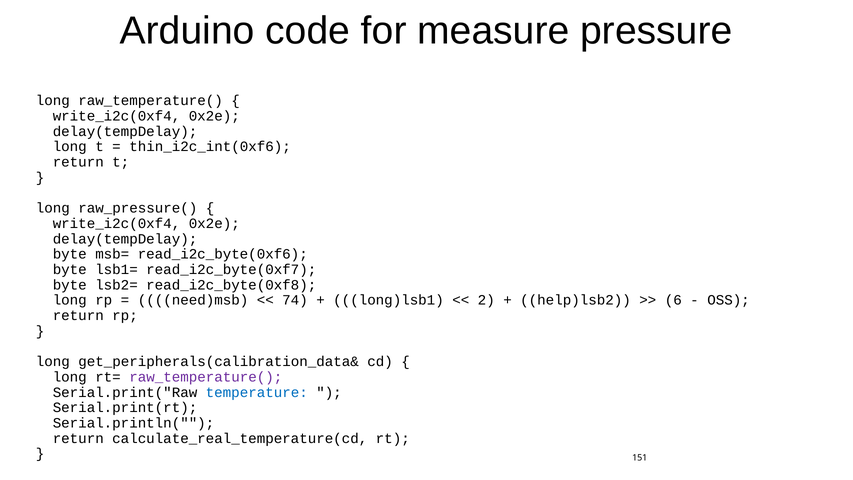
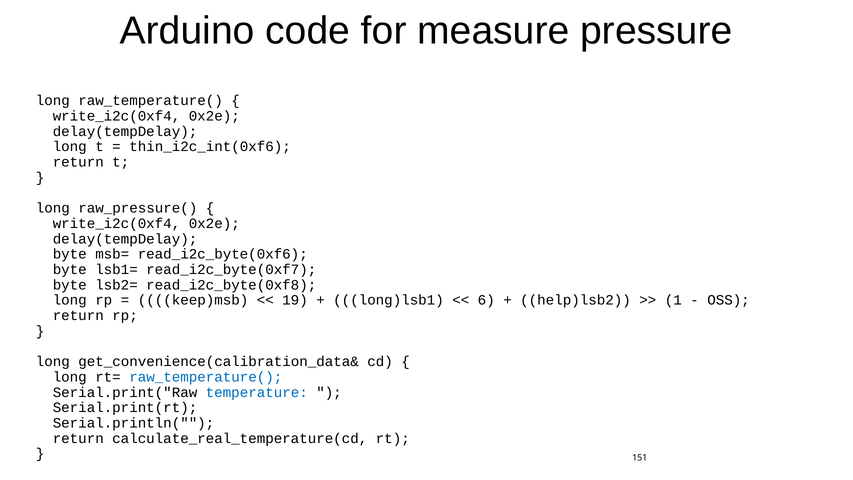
need)msb: need)msb -> keep)msb
74: 74 -> 19
2: 2 -> 6
6: 6 -> 1
get_peripherals(calibration_data&: get_peripherals(calibration_data& -> get_convenience(calibration_data&
raw_temperature( at (206, 377) colour: purple -> blue
